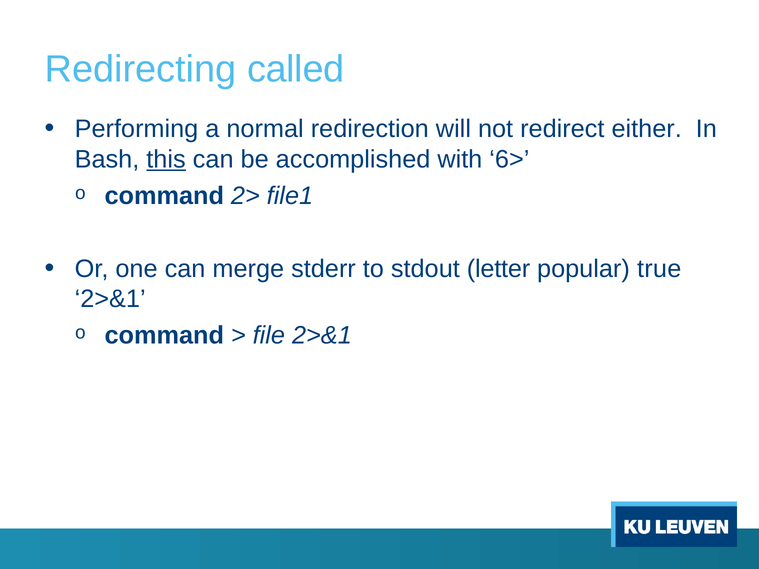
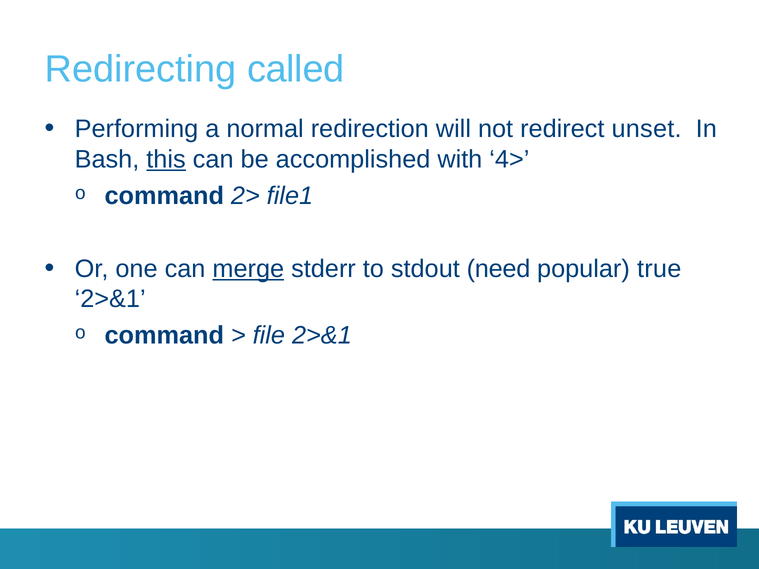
either: either -> unset
6>: 6> -> 4>
merge underline: none -> present
letter: letter -> need
